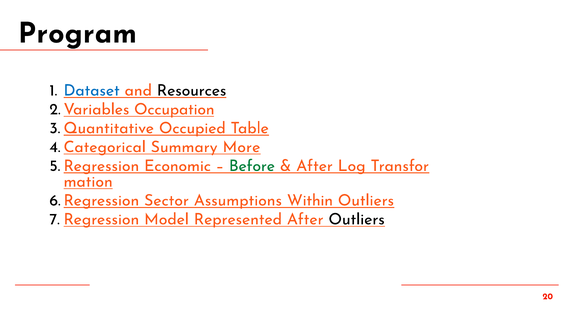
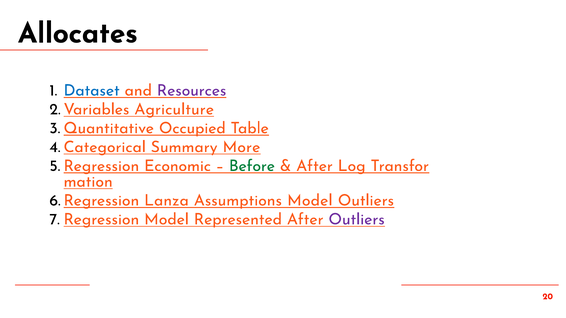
Program: Program -> Allocates
Resources colour: black -> purple
Occupation: Occupation -> Agriculture
Sector: Sector -> Lanza
Assumptions Within: Within -> Model
Outliers at (357, 219) colour: black -> purple
